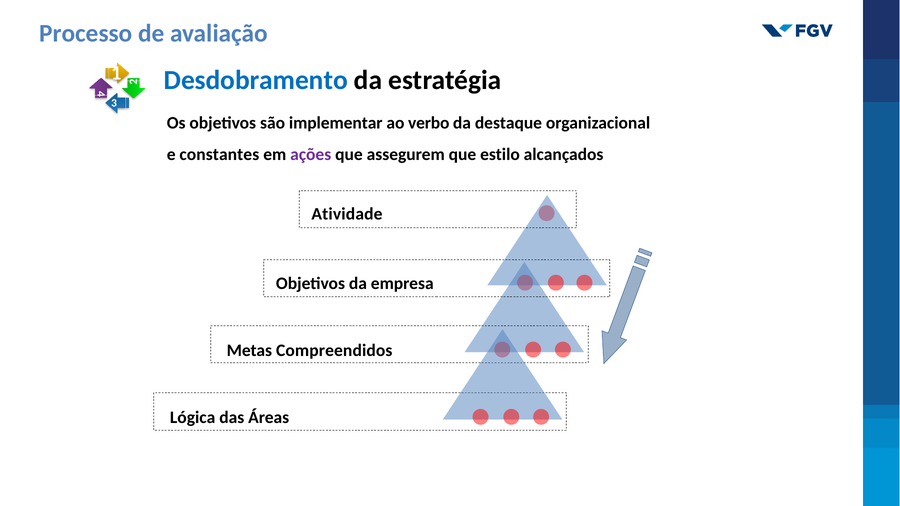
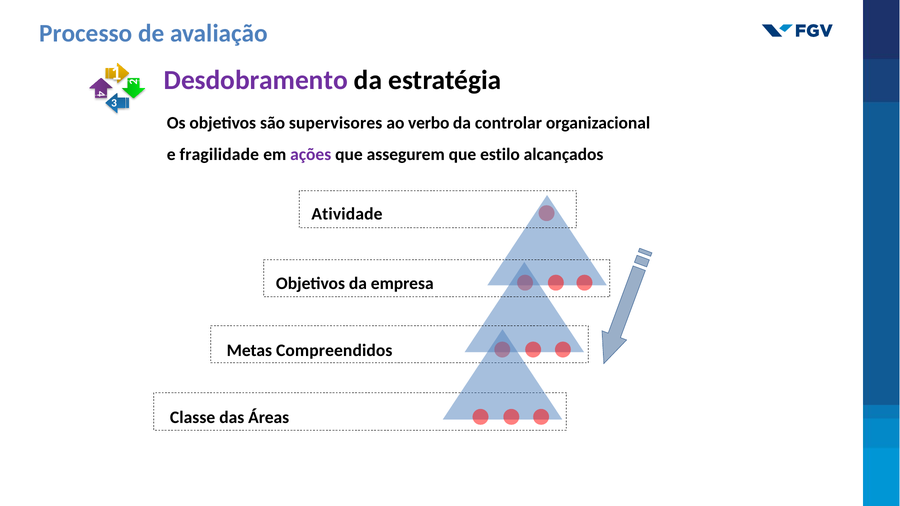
Desdobramento colour: blue -> purple
implementar: implementar -> supervisores
destaque: destaque -> controlar
constantes: constantes -> fragilidade
Lógica: Lógica -> Classe
